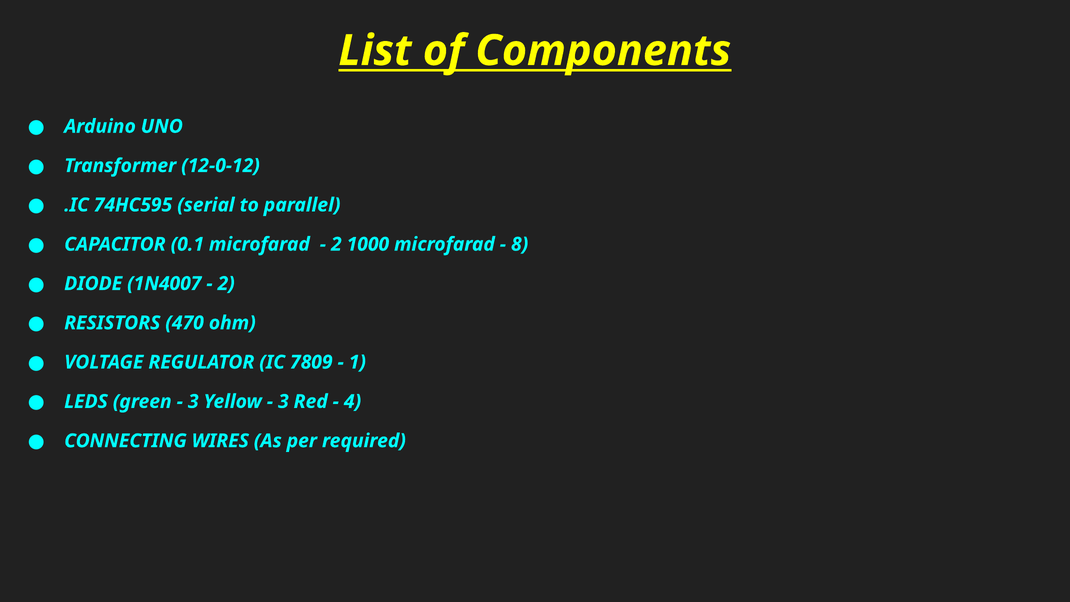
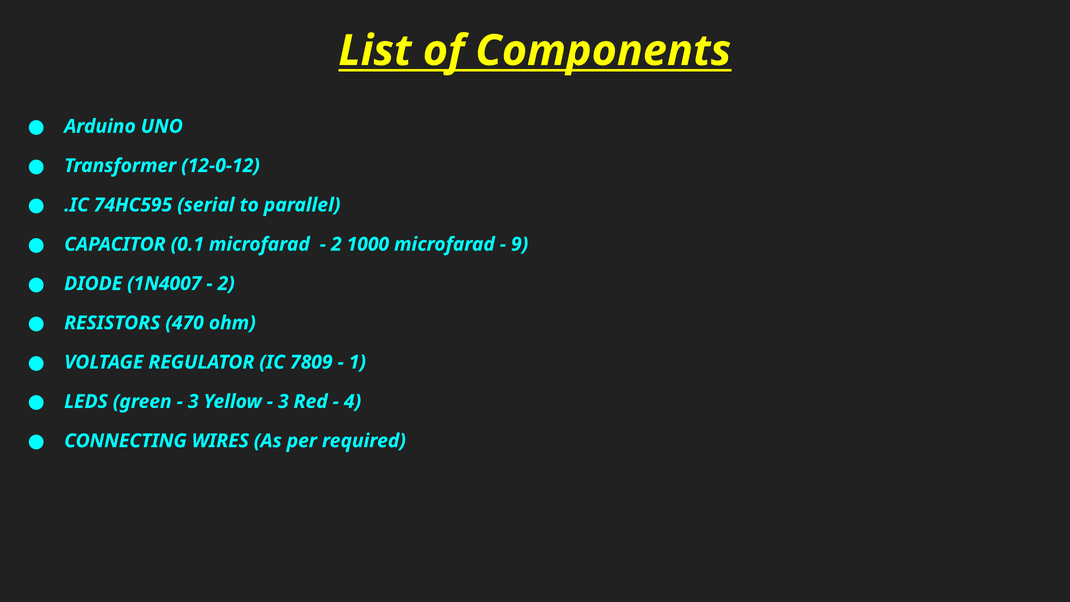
8: 8 -> 9
